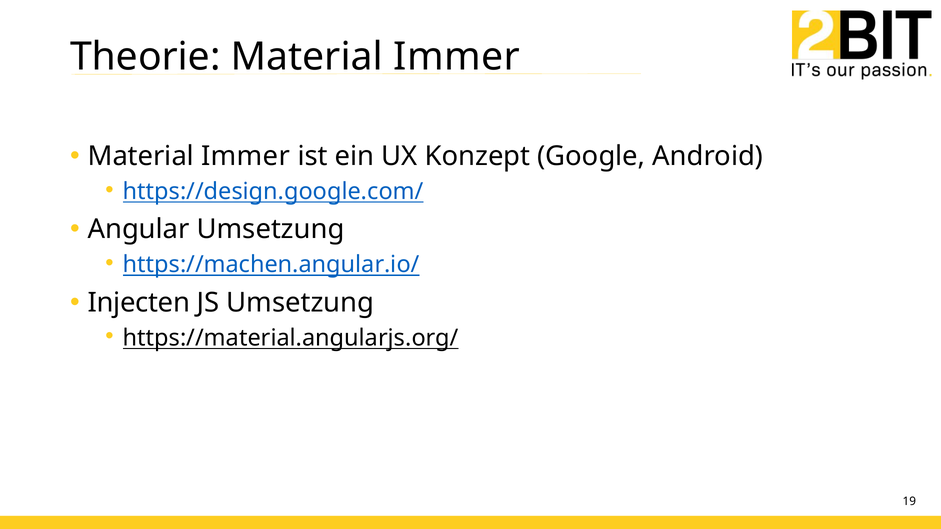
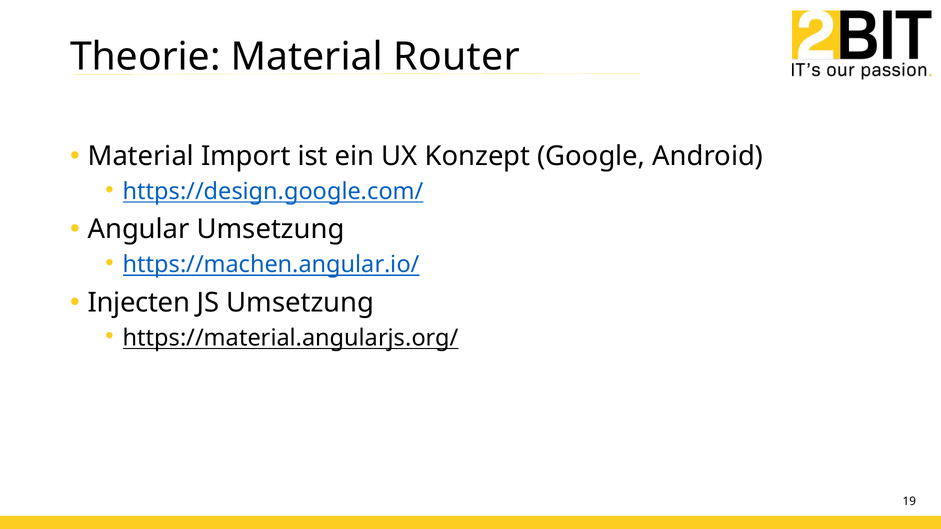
Theorie Material Immer: Immer -> Router
Immer at (246, 156): Immer -> Import
